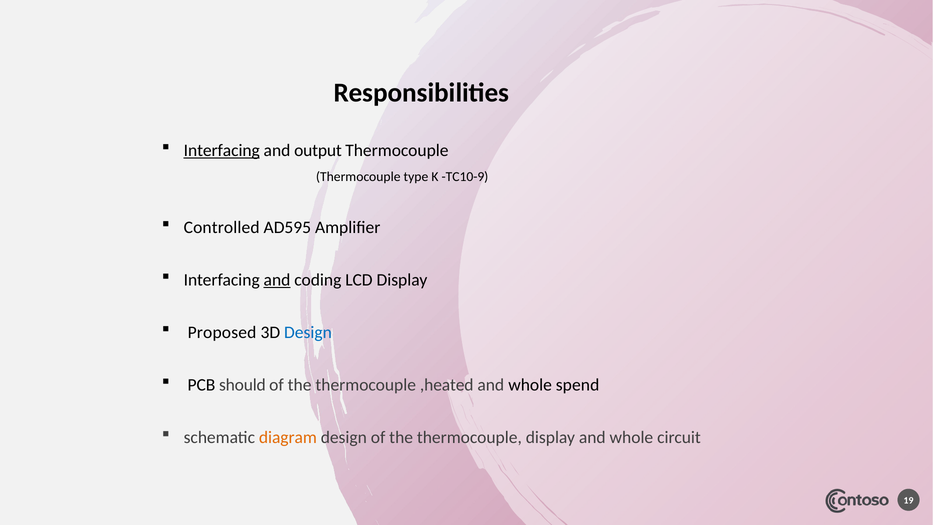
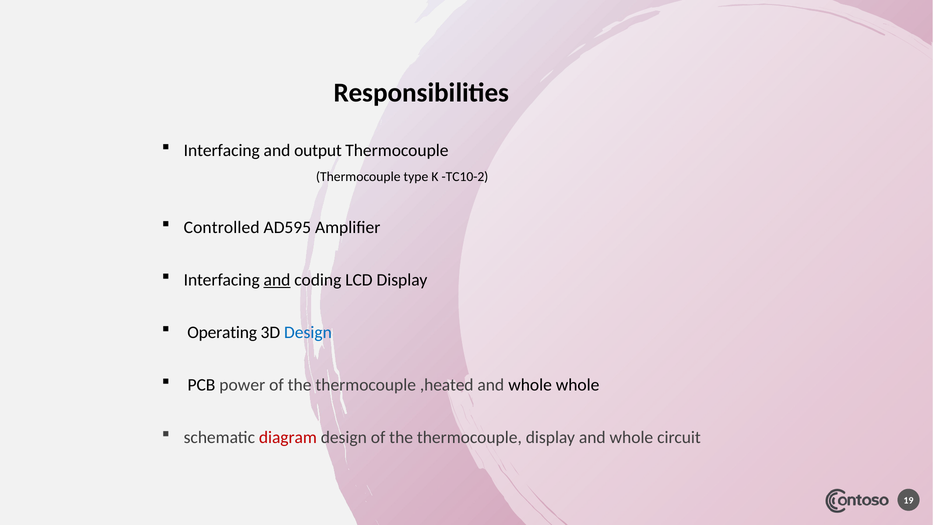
Interfacing at (222, 150) underline: present -> none
TC10-9: TC10-9 -> TC10-2
Proposed: Proposed -> Operating
should: should -> power
whole spend: spend -> whole
diagram colour: orange -> red
